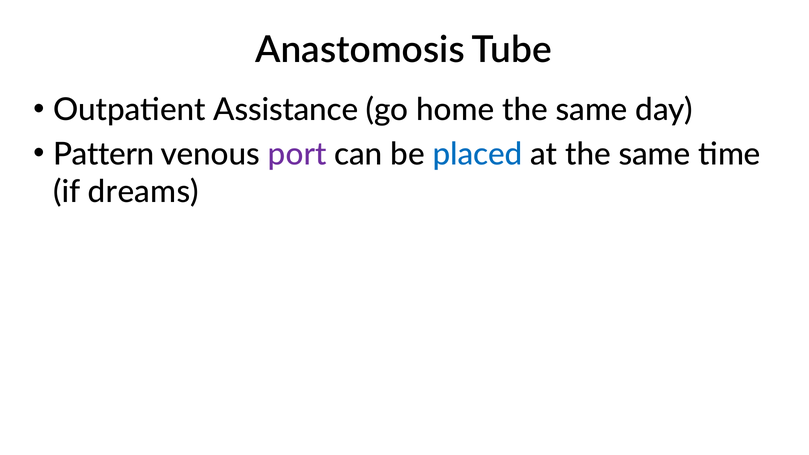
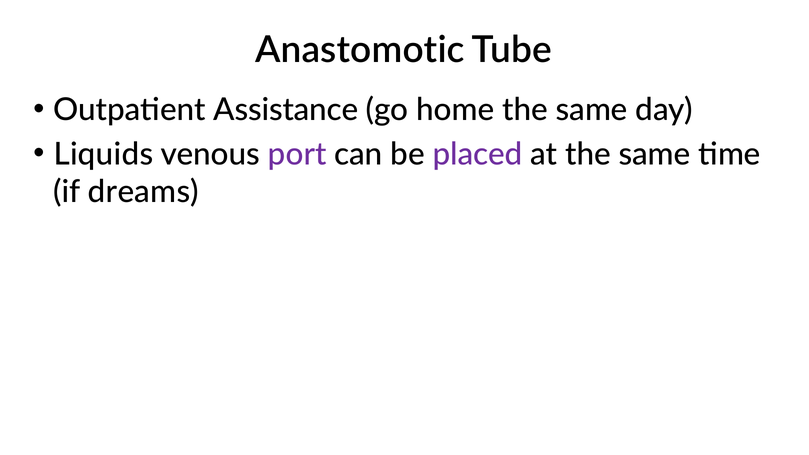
Anastomosis: Anastomosis -> Anastomotic
Pattern: Pattern -> Liquids
placed colour: blue -> purple
